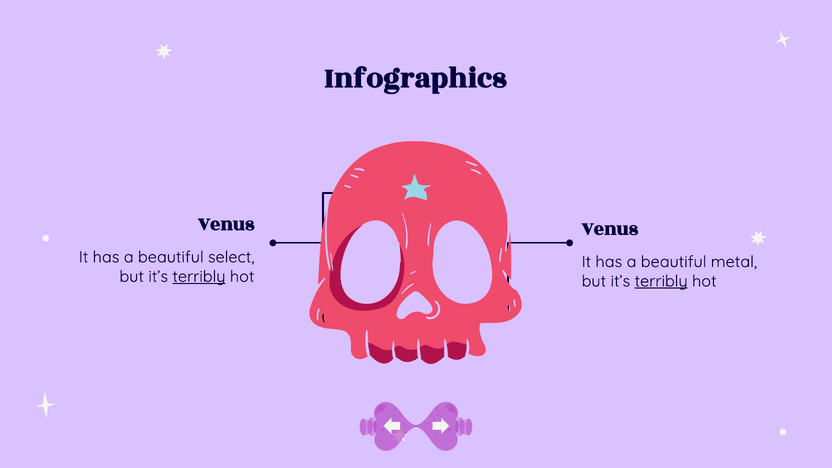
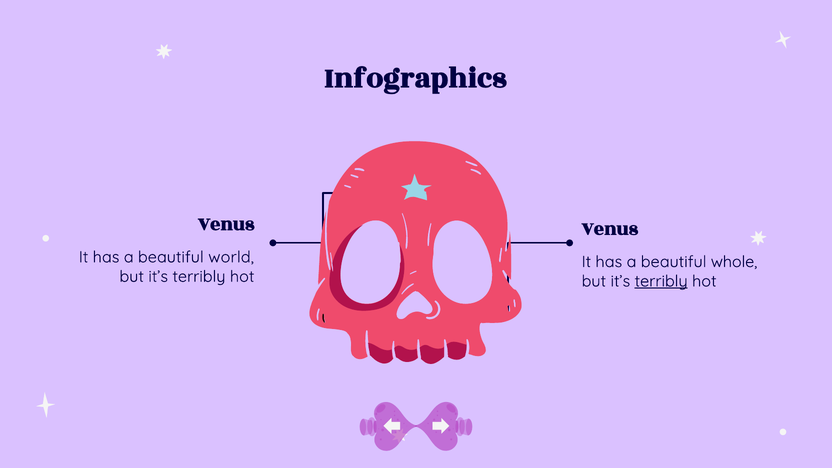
select: select -> world
metal: metal -> whole
terribly at (199, 277) underline: present -> none
